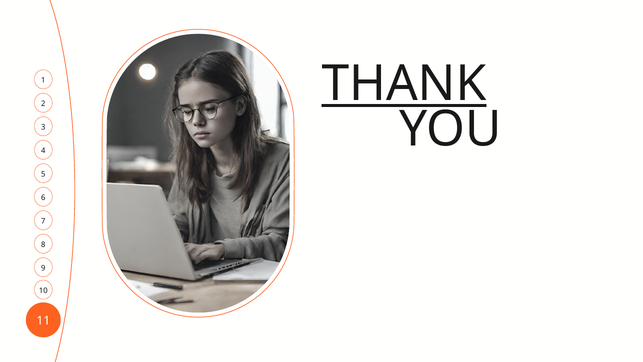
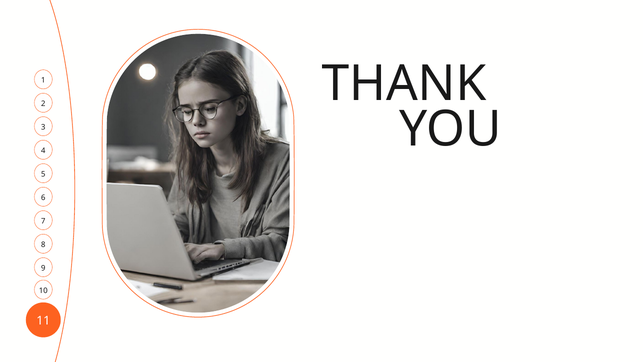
THANK underline: present -> none
